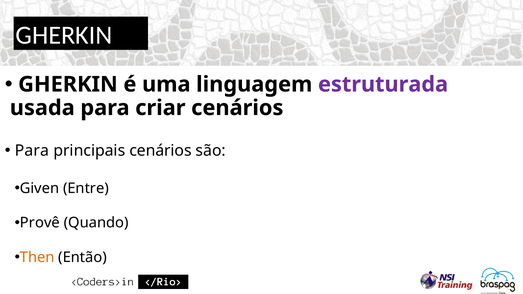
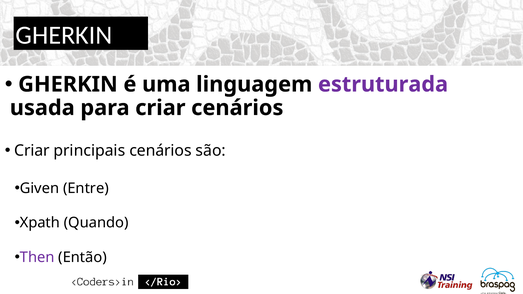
Para at (32, 151): Para -> Criar
Provê: Provê -> Xpath
Then colour: orange -> purple
